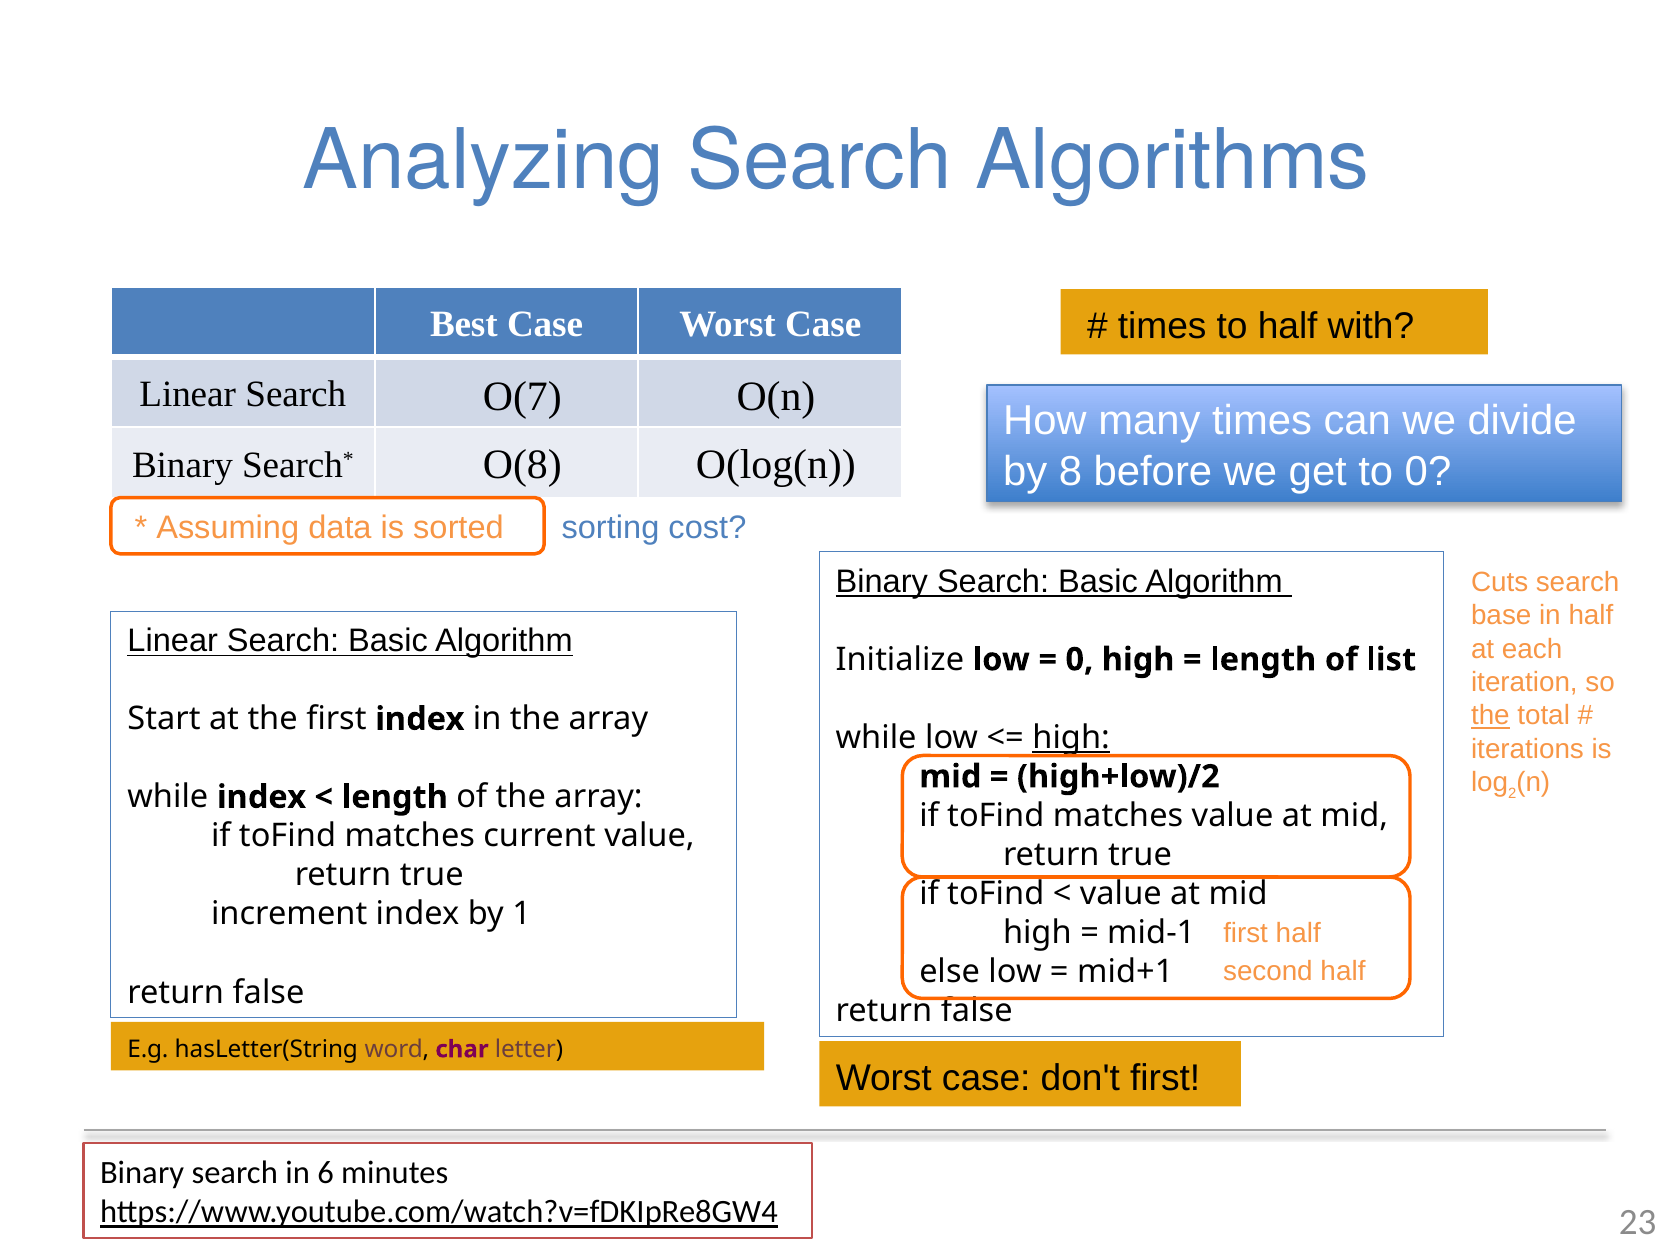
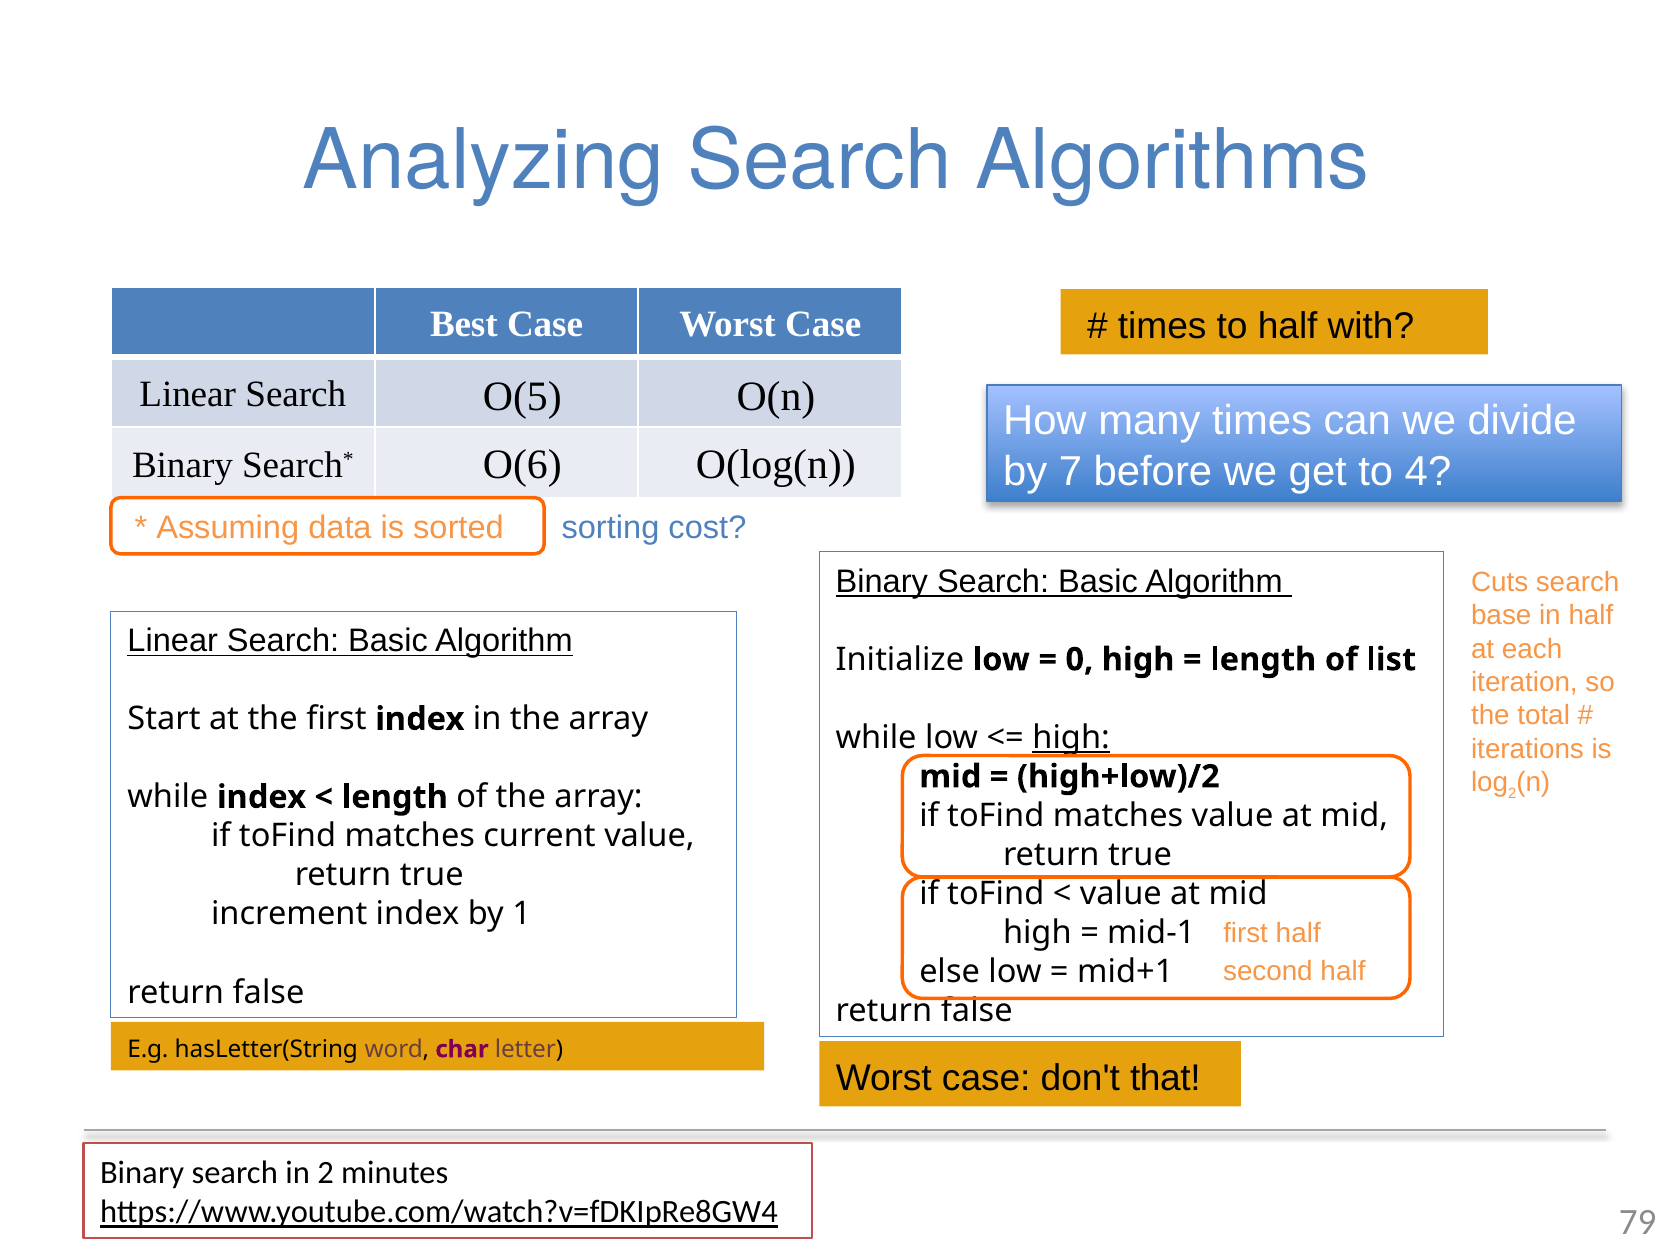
O(7: O(7 -> O(5
O(8: O(8 -> O(6
8: 8 -> 7
to 0: 0 -> 4
the at (1490, 716) underline: present -> none
don't first: first -> that
in 6: 6 -> 2
23: 23 -> 79
